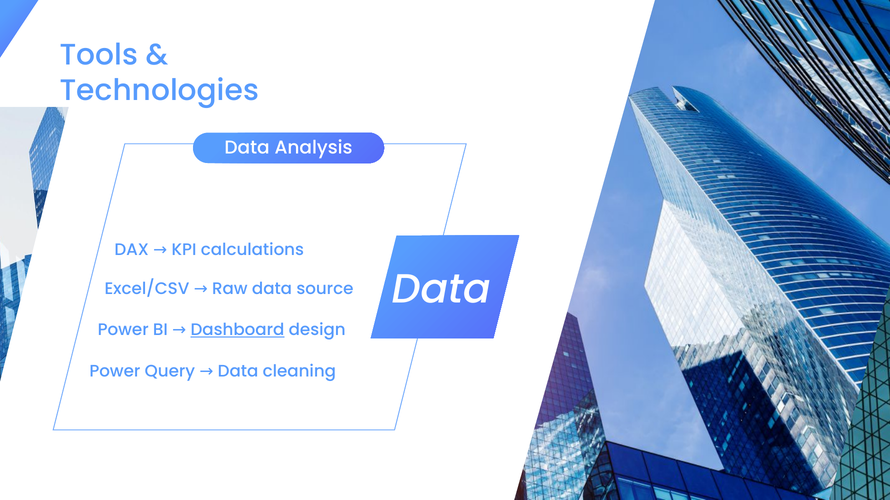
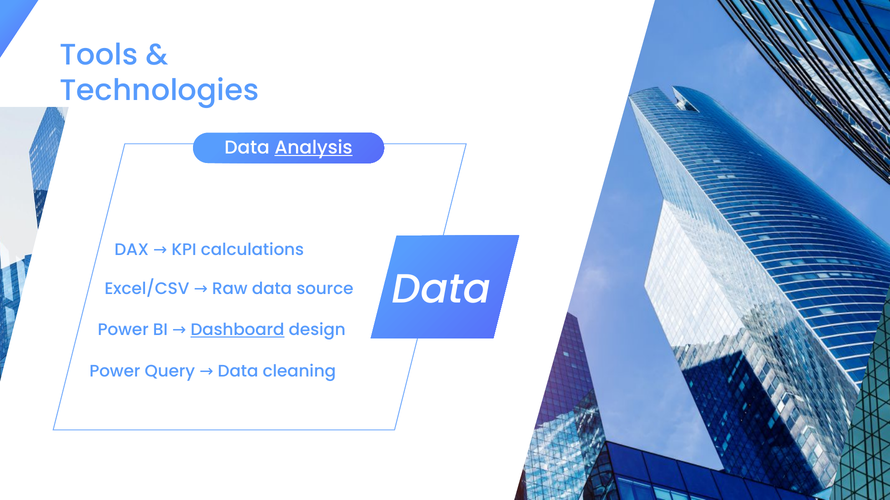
Analysis underline: none -> present
